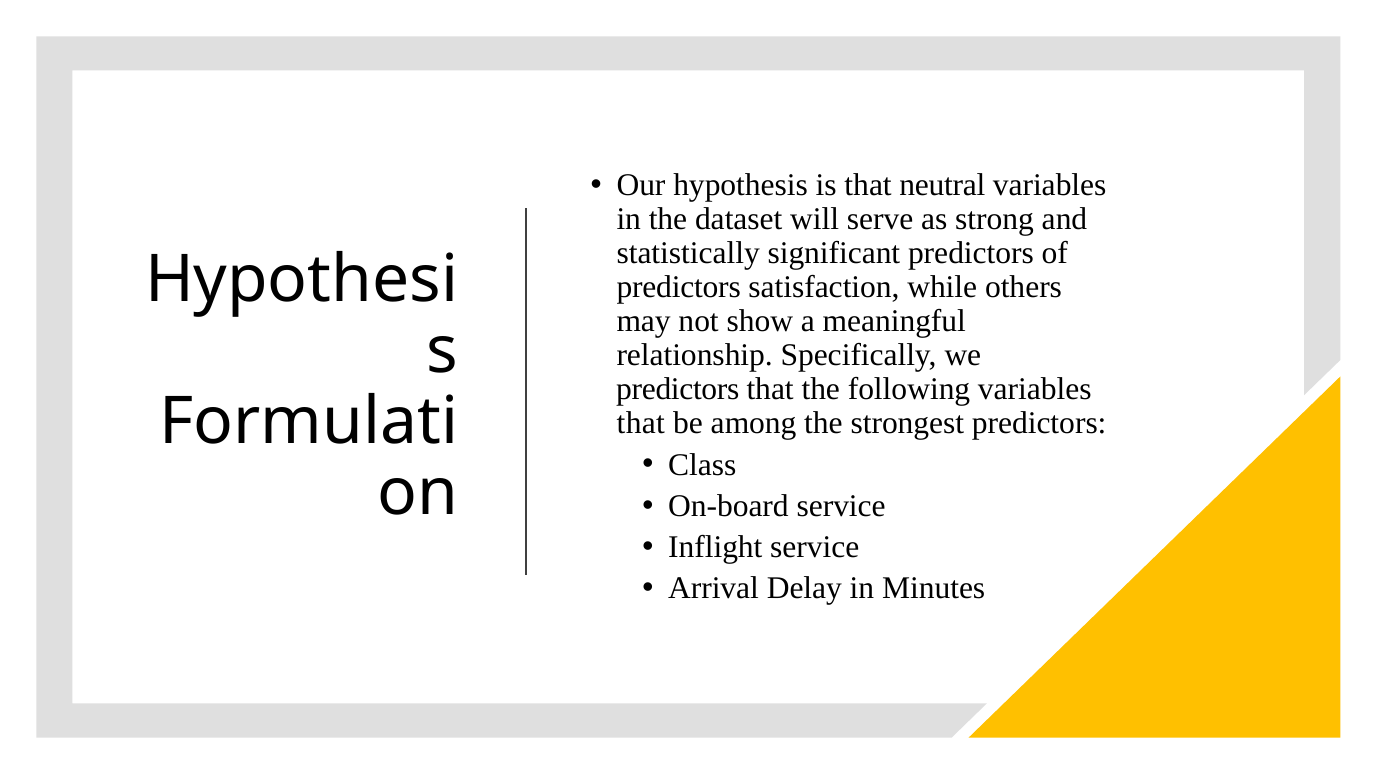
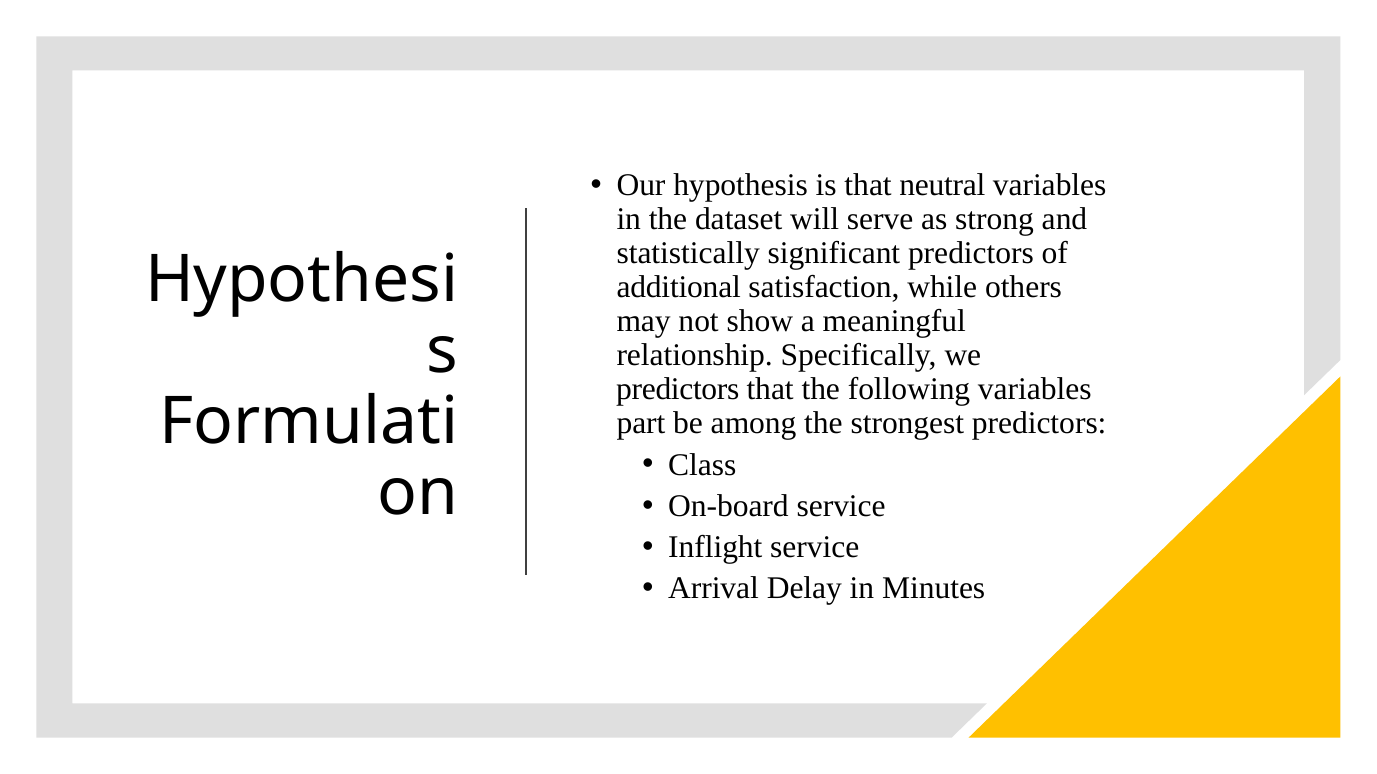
predictors at (679, 288): predictors -> additional
that at (641, 424): that -> part
